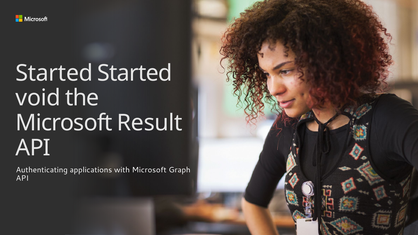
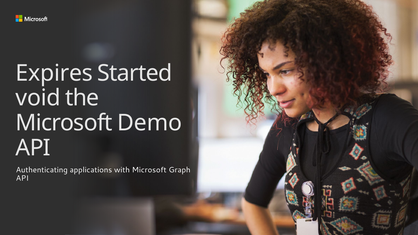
Started at (54, 73): Started -> Expires
Result: Result -> Demo
